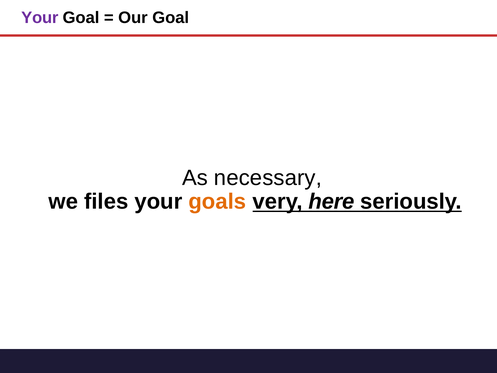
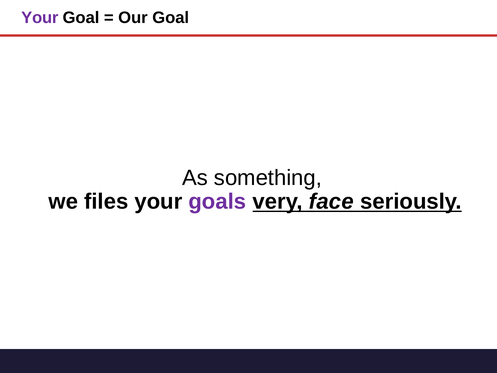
necessary: necessary -> something
goals colour: orange -> purple
here: here -> face
